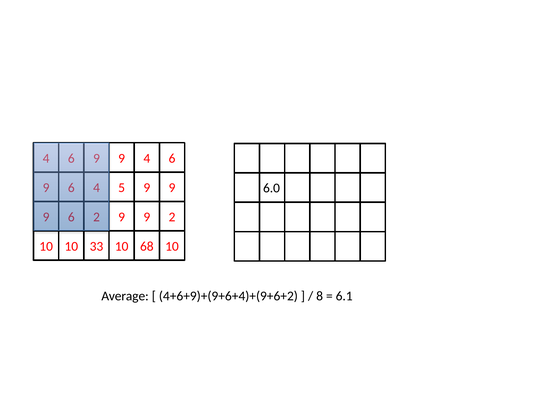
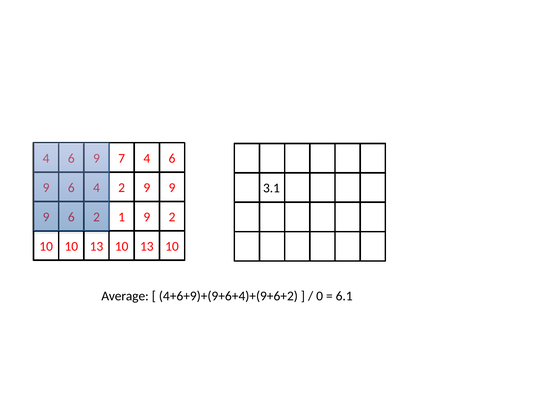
9 at (122, 158): 9 -> 7
5 at (122, 188): 5 -> 2
6.0: 6.0 -> 3.1
9 at (122, 217): 9 -> 1
33 at (96, 246): 33 -> 13
68 at (147, 246): 68 -> 13
8: 8 -> 0
